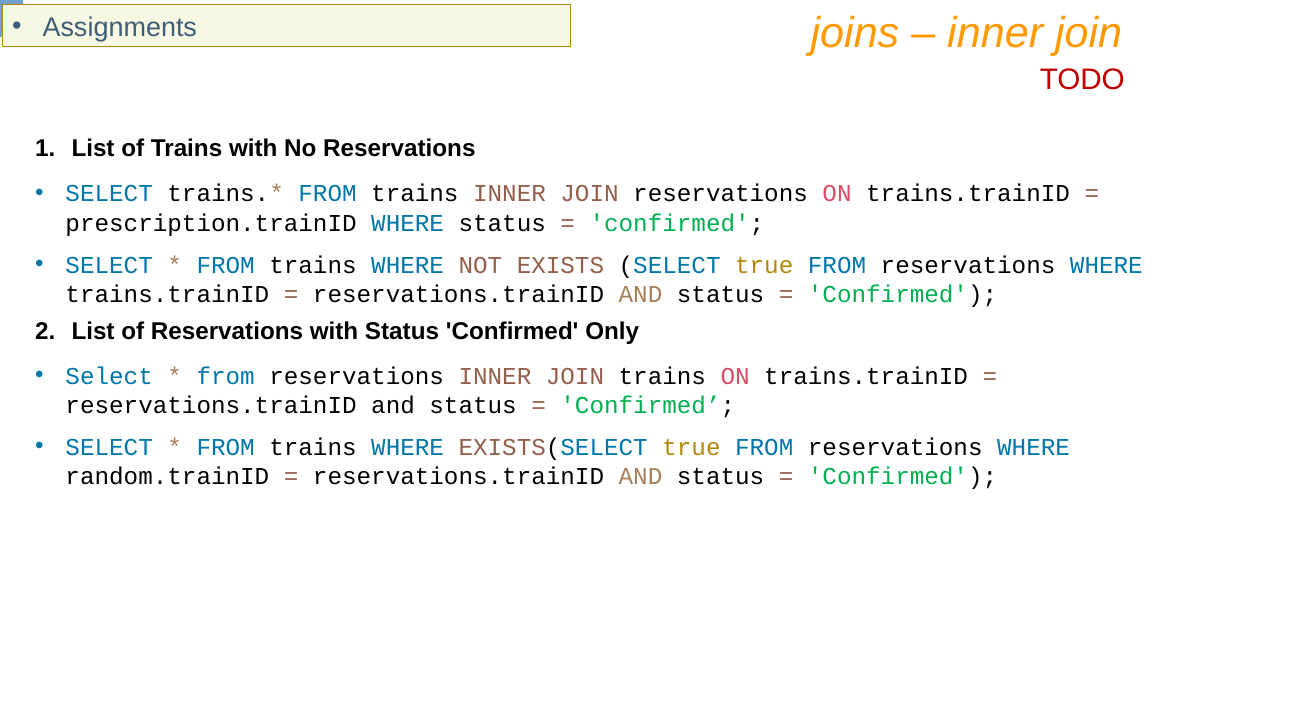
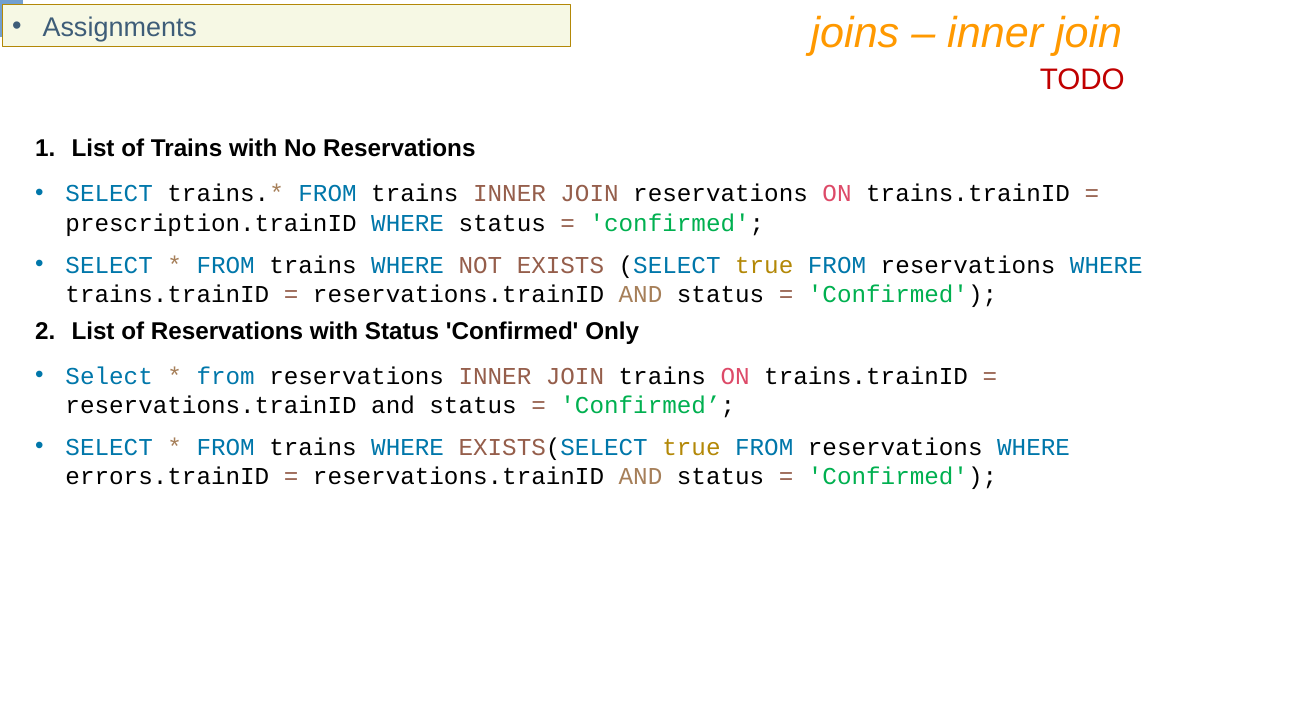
random.trainID: random.trainID -> errors.trainID
